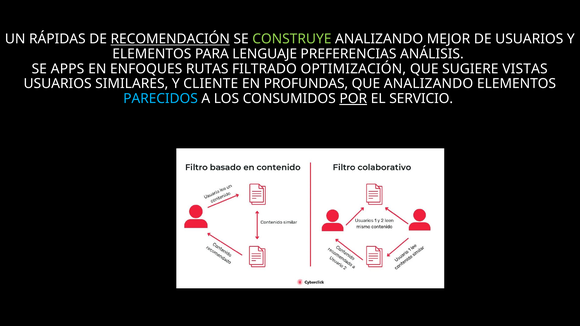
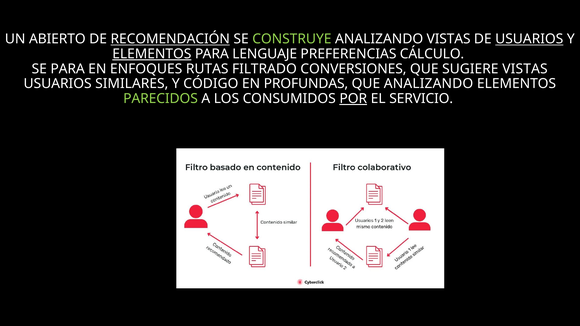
RÁPIDAS: RÁPIDAS -> ABIERTO
ANALIZANDO MEJOR: MEJOR -> VISTAS
USUARIOS at (529, 39) underline: none -> present
ELEMENTOS at (152, 54) underline: none -> present
ANÁLISIS: ANÁLISIS -> CÁLCULO
SE APPS: APPS -> PARA
OPTIMIZACIÓN: OPTIMIZACIÓN -> CONVERSIONES
CLIENTE: CLIENTE -> CÓDIGO
PARECIDOS colour: light blue -> light green
